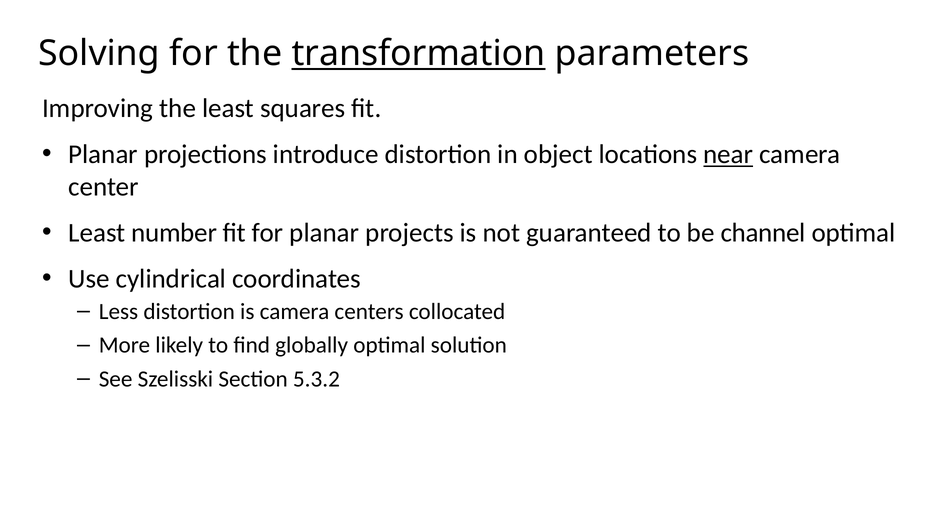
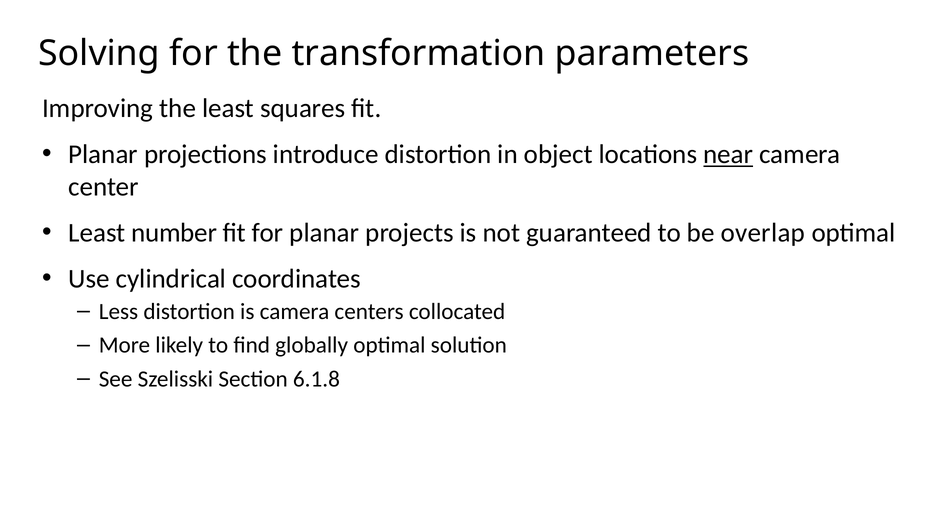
transformation underline: present -> none
channel: channel -> overlap
5.3.2: 5.3.2 -> 6.1.8
